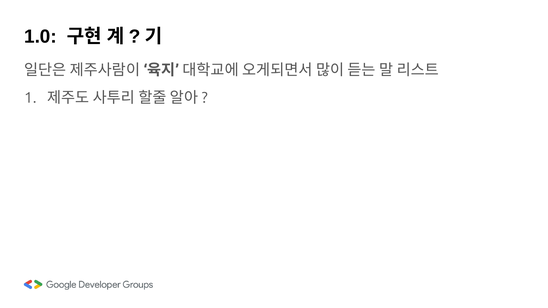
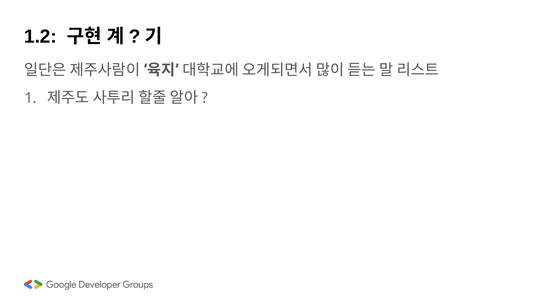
1.0: 1.0 -> 1.2
